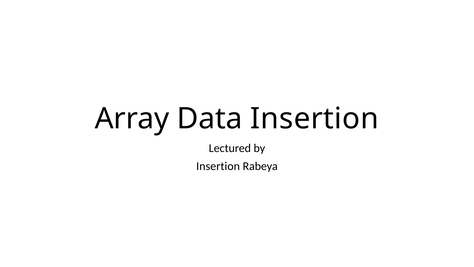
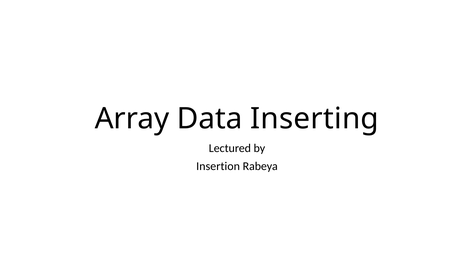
Data Insertion: Insertion -> Inserting
